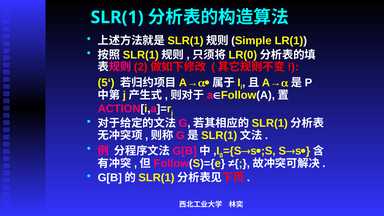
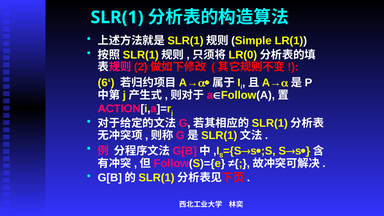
5‘: 5‘ -> 6‘
